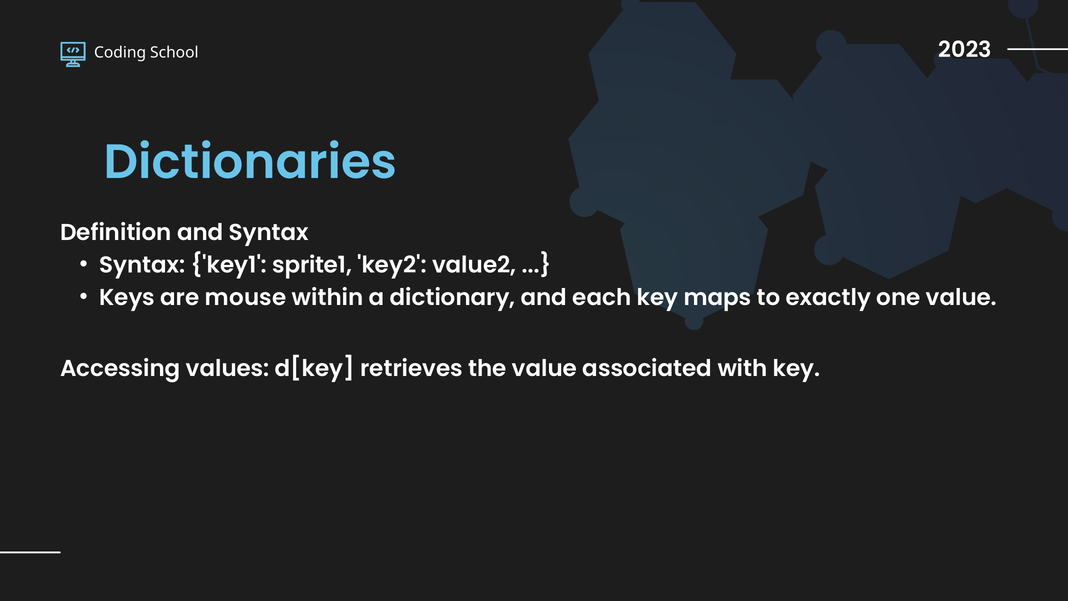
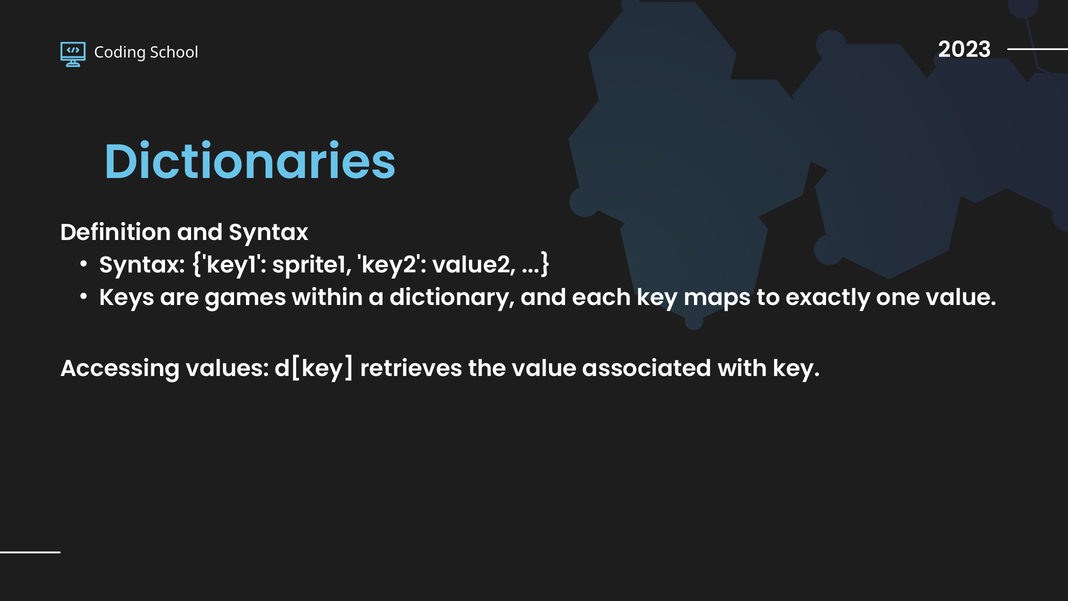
mouse: mouse -> games
